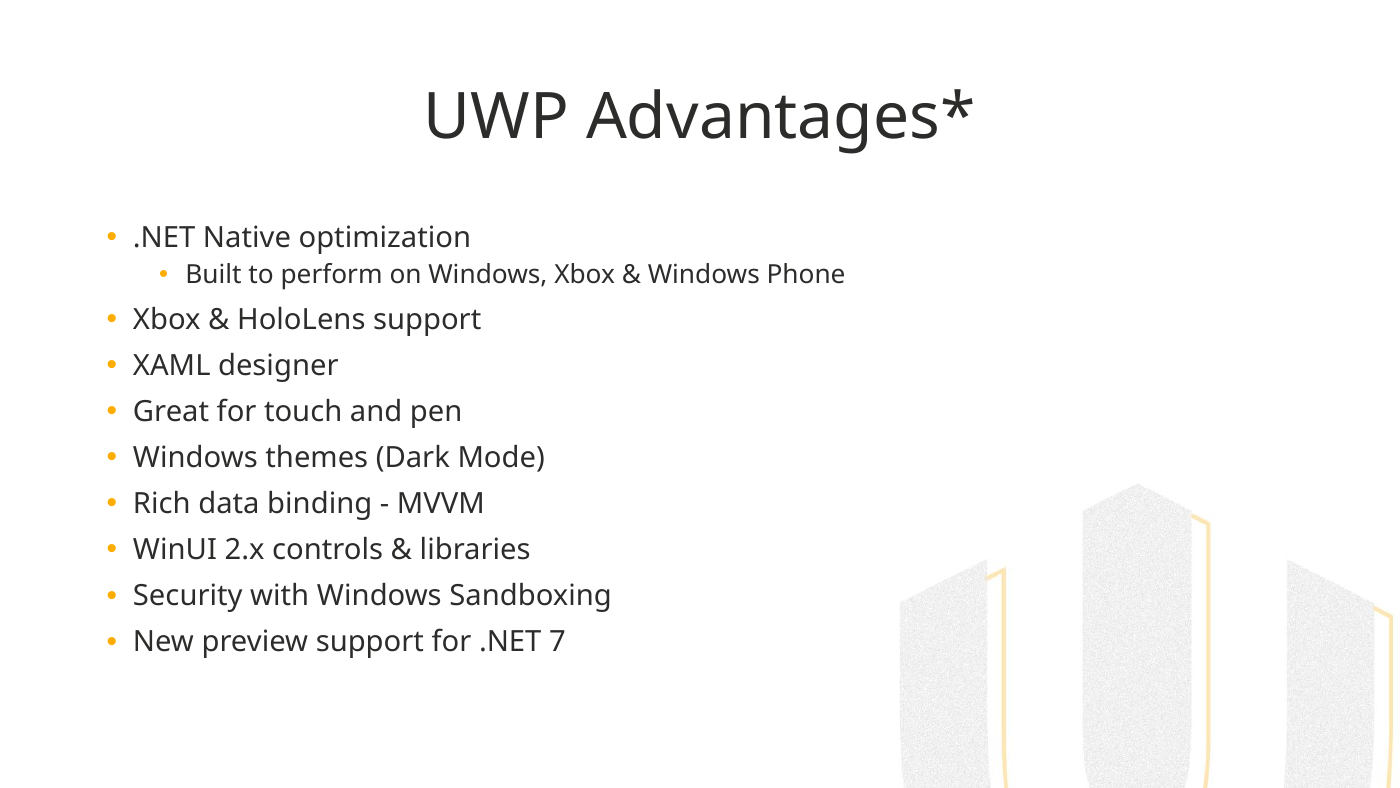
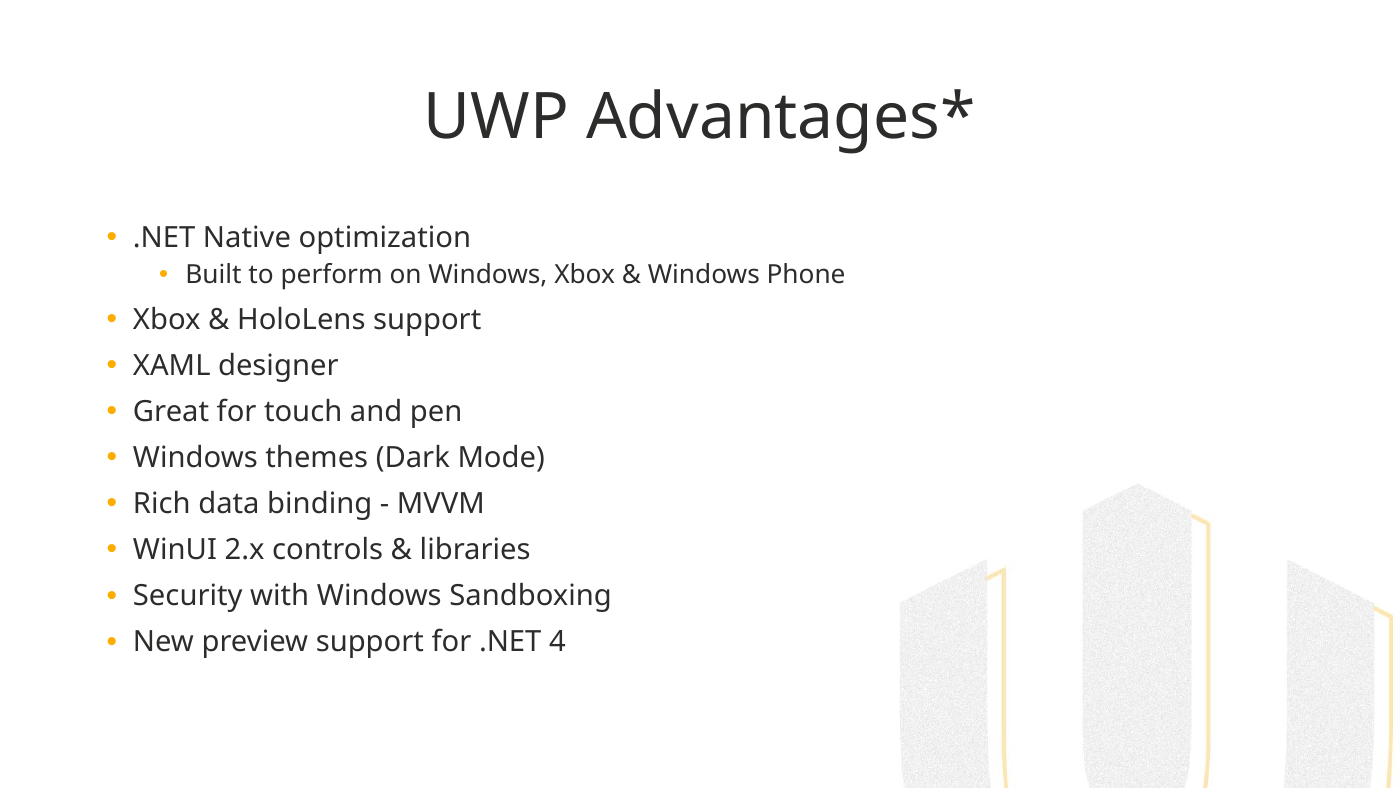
7: 7 -> 4
